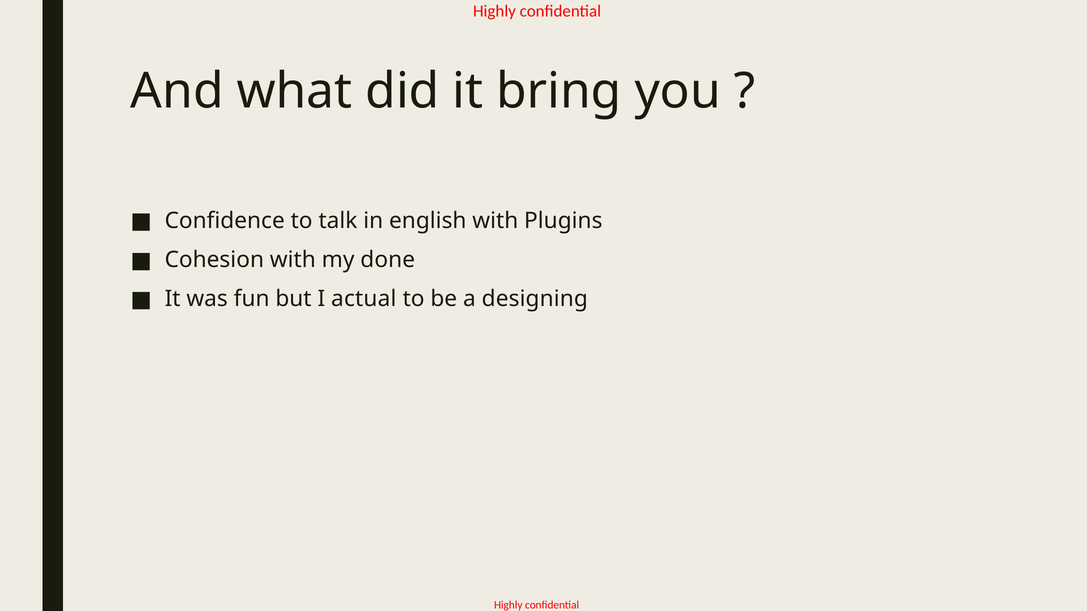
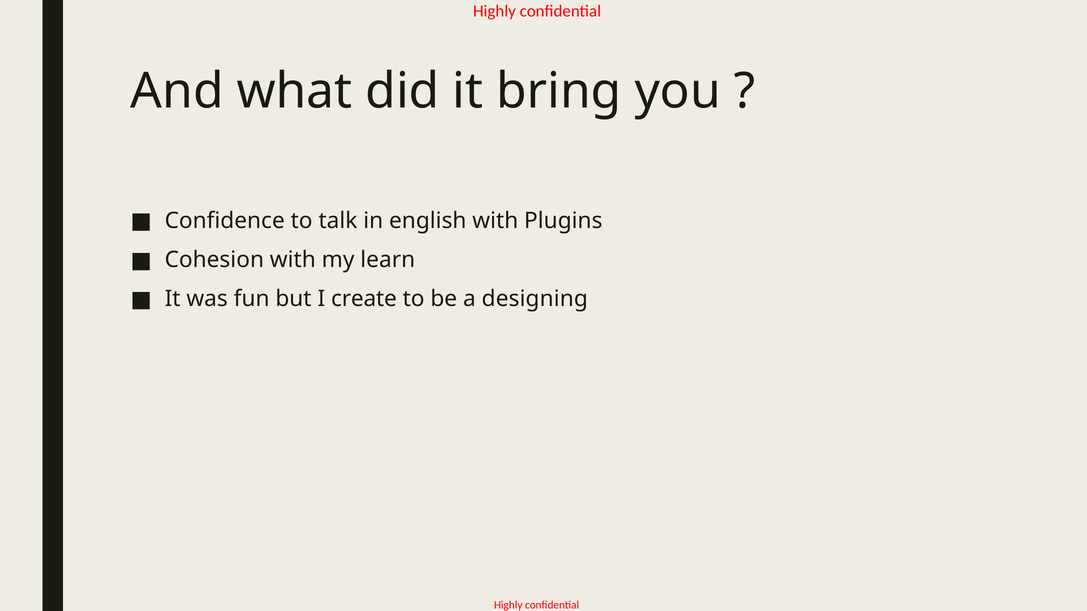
done: done -> learn
actual: actual -> create
